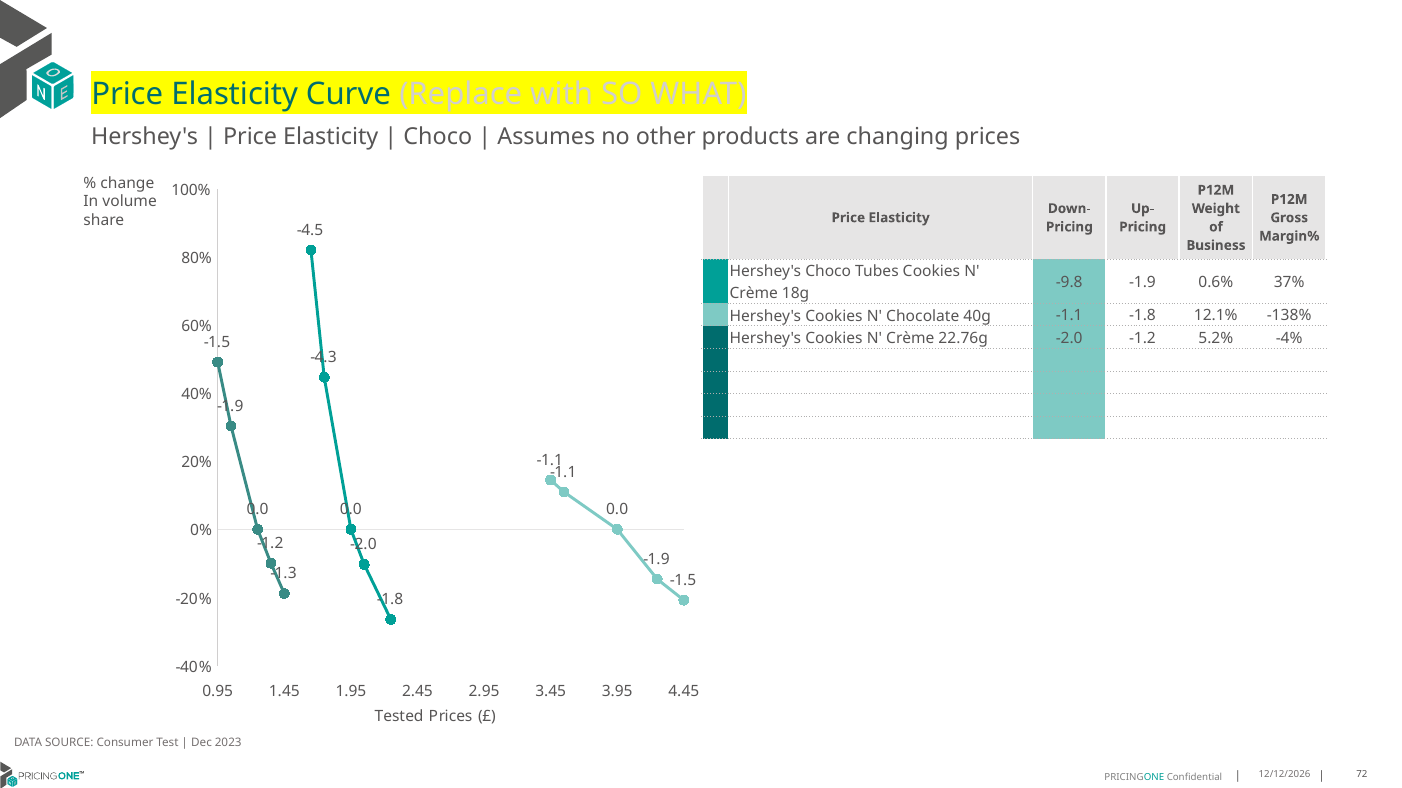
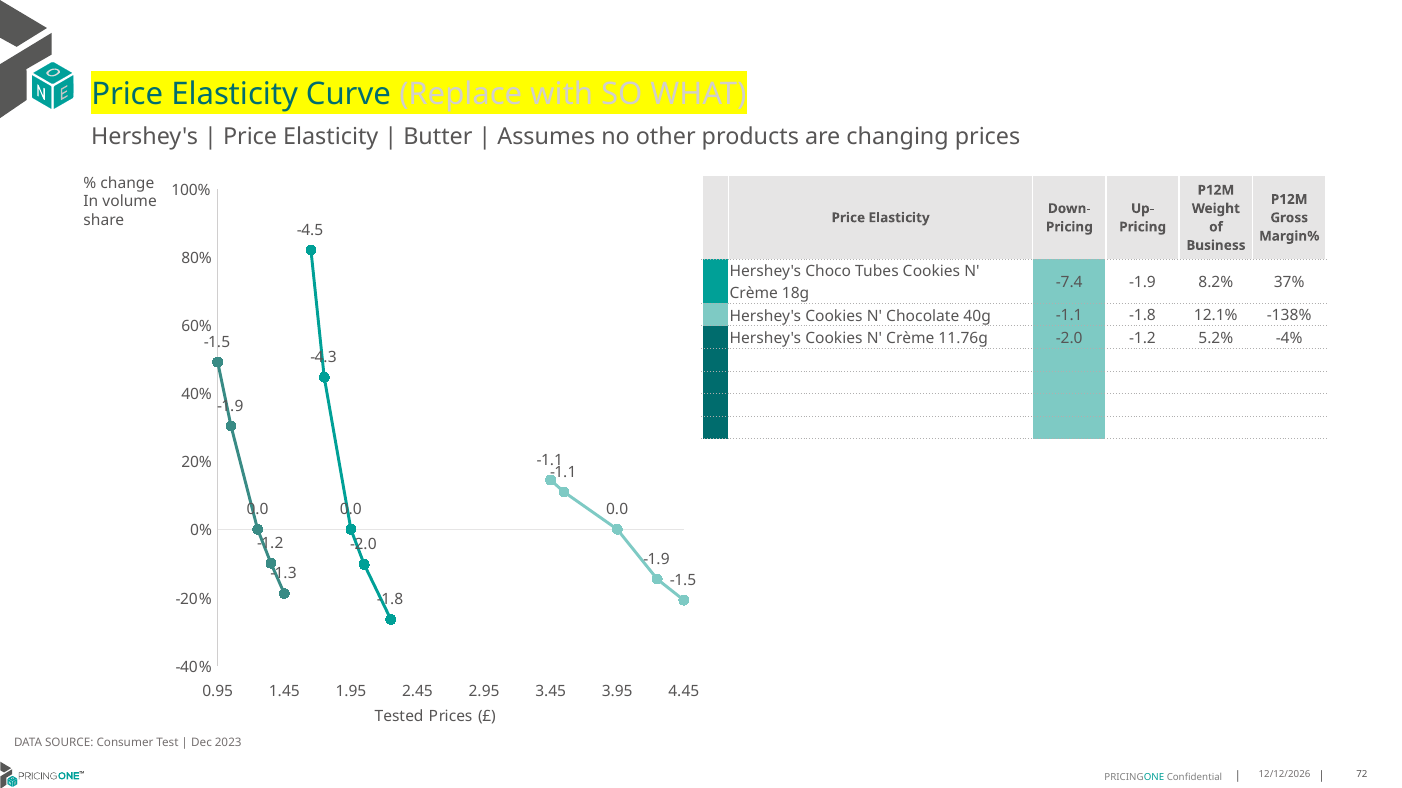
Choco at (438, 137): Choco -> Butter
-9.8: -9.8 -> -7.4
0.6%: 0.6% -> 8.2%
22.76g: 22.76g -> 11.76g
